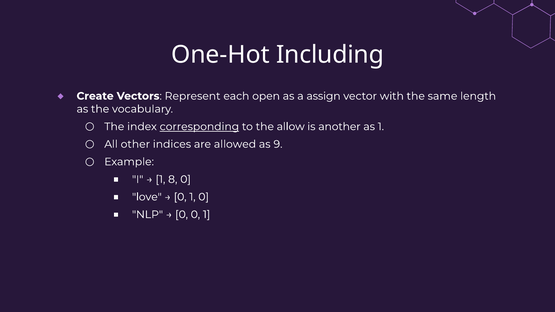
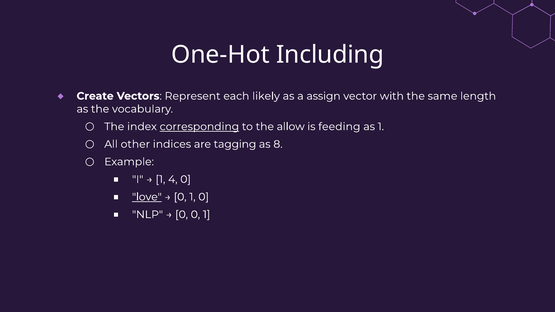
open: open -> likely
another: another -> feeding
allowed: allowed -> tagging
9: 9 -> 8
8: 8 -> 4
love underline: none -> present
